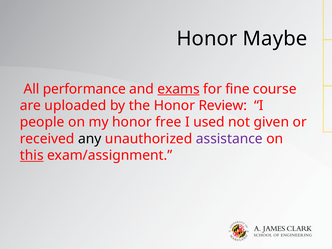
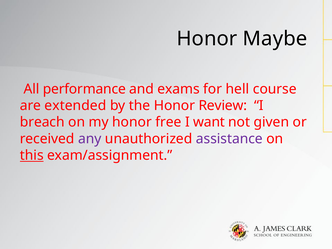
exams underline: present -> none
fine: fine -> hell
uploaded: uploaded -> extended
people: people -> breach
used: used -> want
any colour: black -> purple
